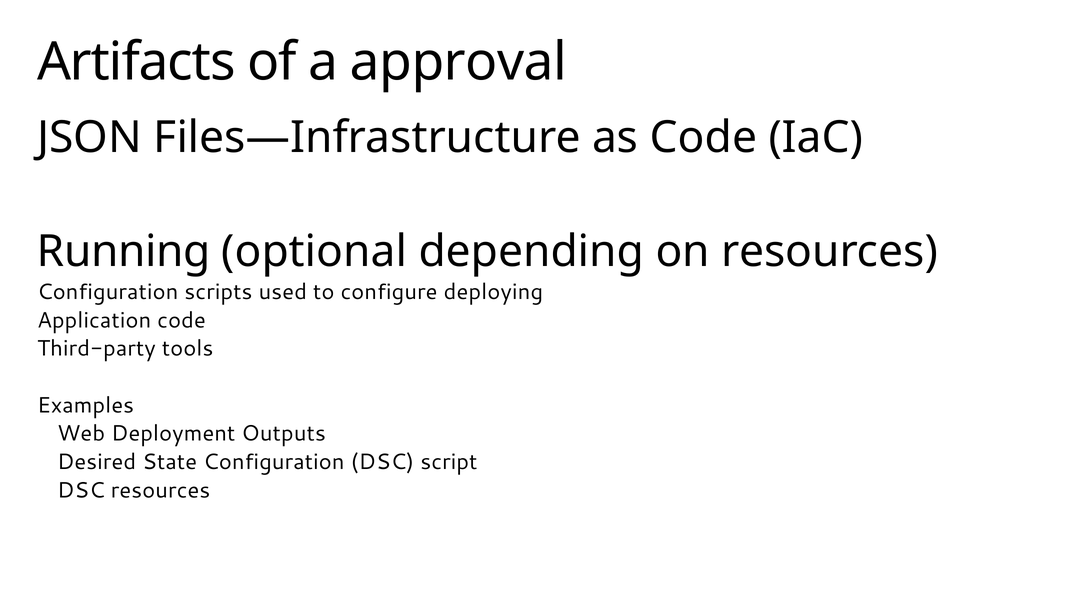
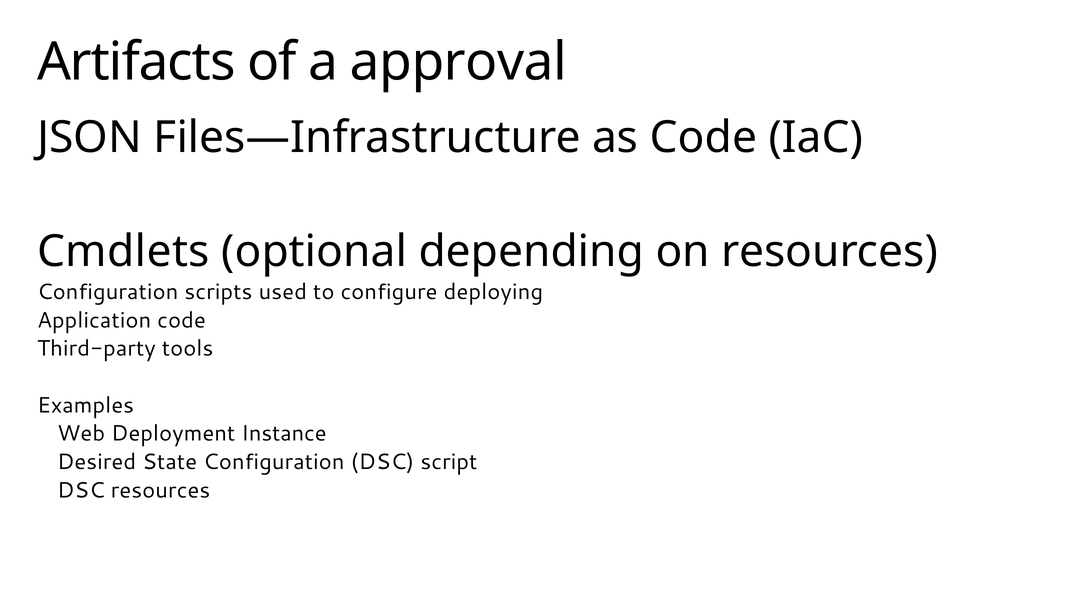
Running: Running -> Cmdlets
Outputs: Outputs -> Instance
